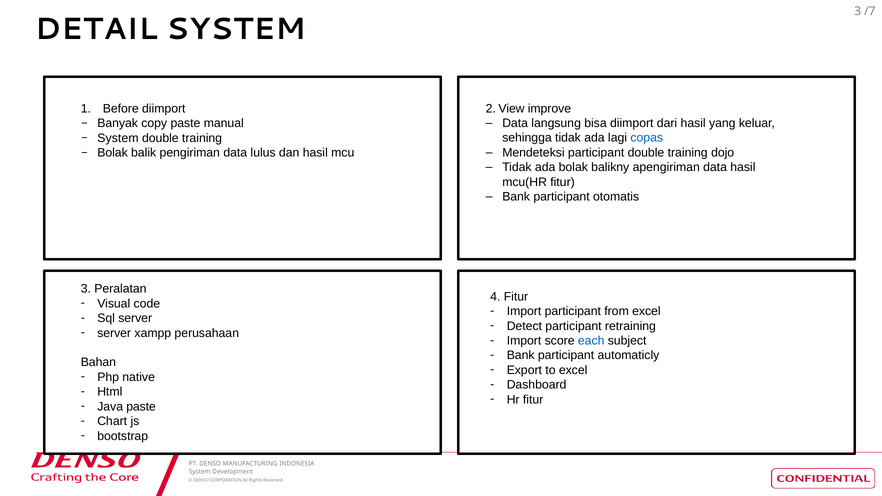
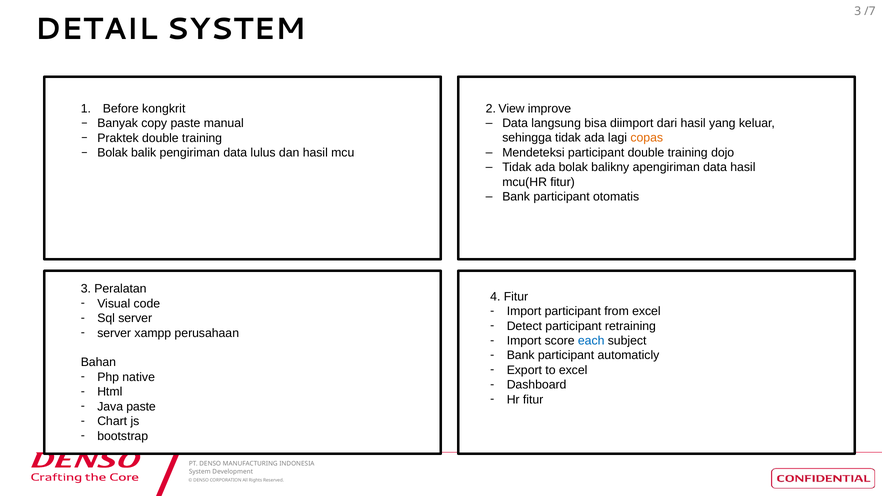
Before diimport: diimport -> kongkrit
copas colour: blue -> orange
System at (118, 138): System -> Praktek
